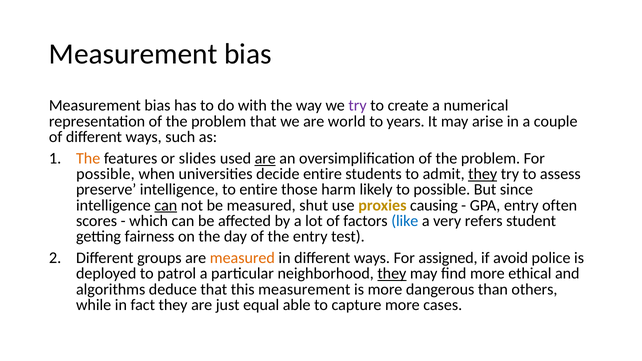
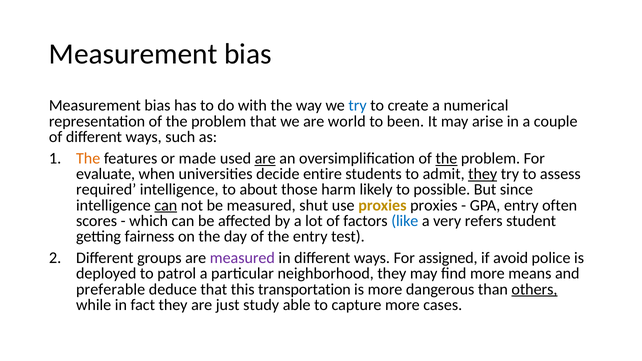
try at (358, 106) colour: purple -> blue
years: years -> been
slides: slides -> made
the at (446, 159) underline: none -> present
possible at (105, 174): possible -> evaluate
preserve: preserve -> required
to entire: entire -> about
proxies causing: causing -> proxies
measured at (242, 258) colour: orange -> purple
they at (392, 274) underline: present -> none
ethical: ethical -> means
algorithms: algorithms -> preferable
this measurement: measurement -> transportation
others underline: none -> present
equal: equal -> study
